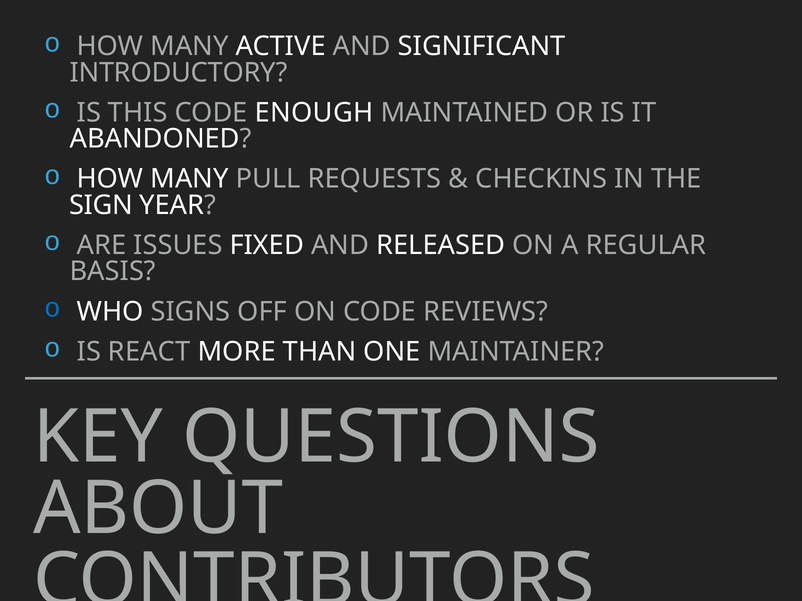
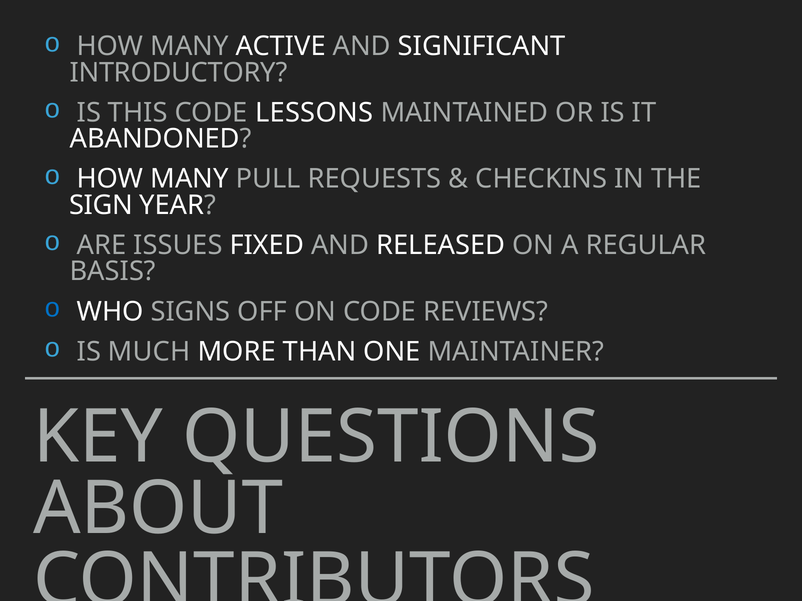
ENOUGH: ENOUGH -> LESSONS
REACT: REACT -> MUCH
